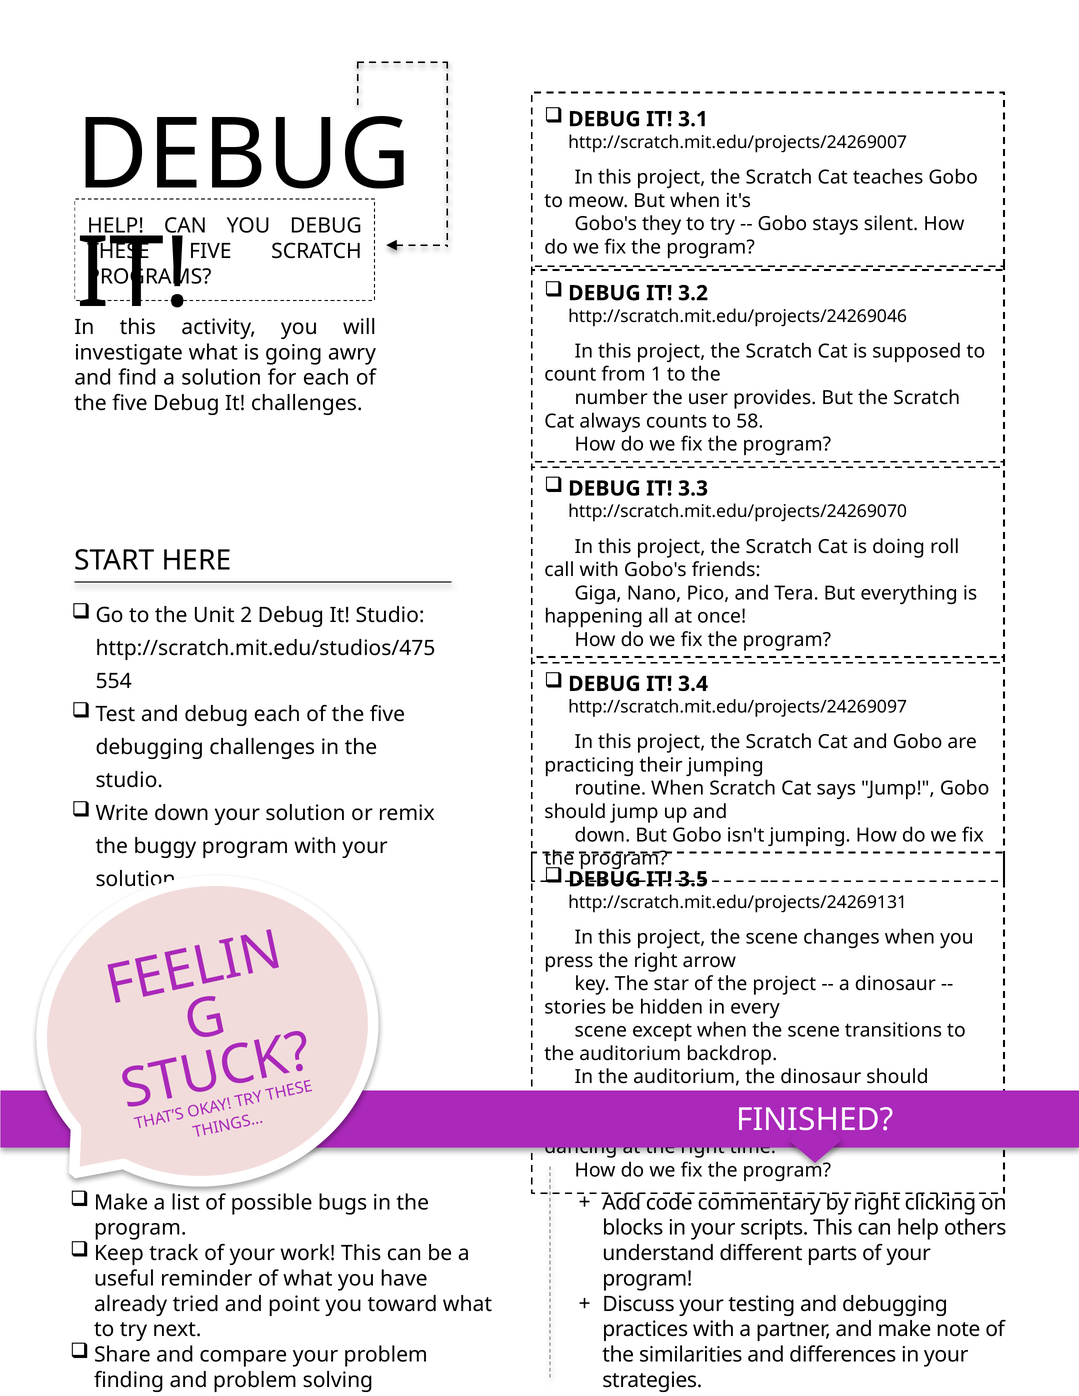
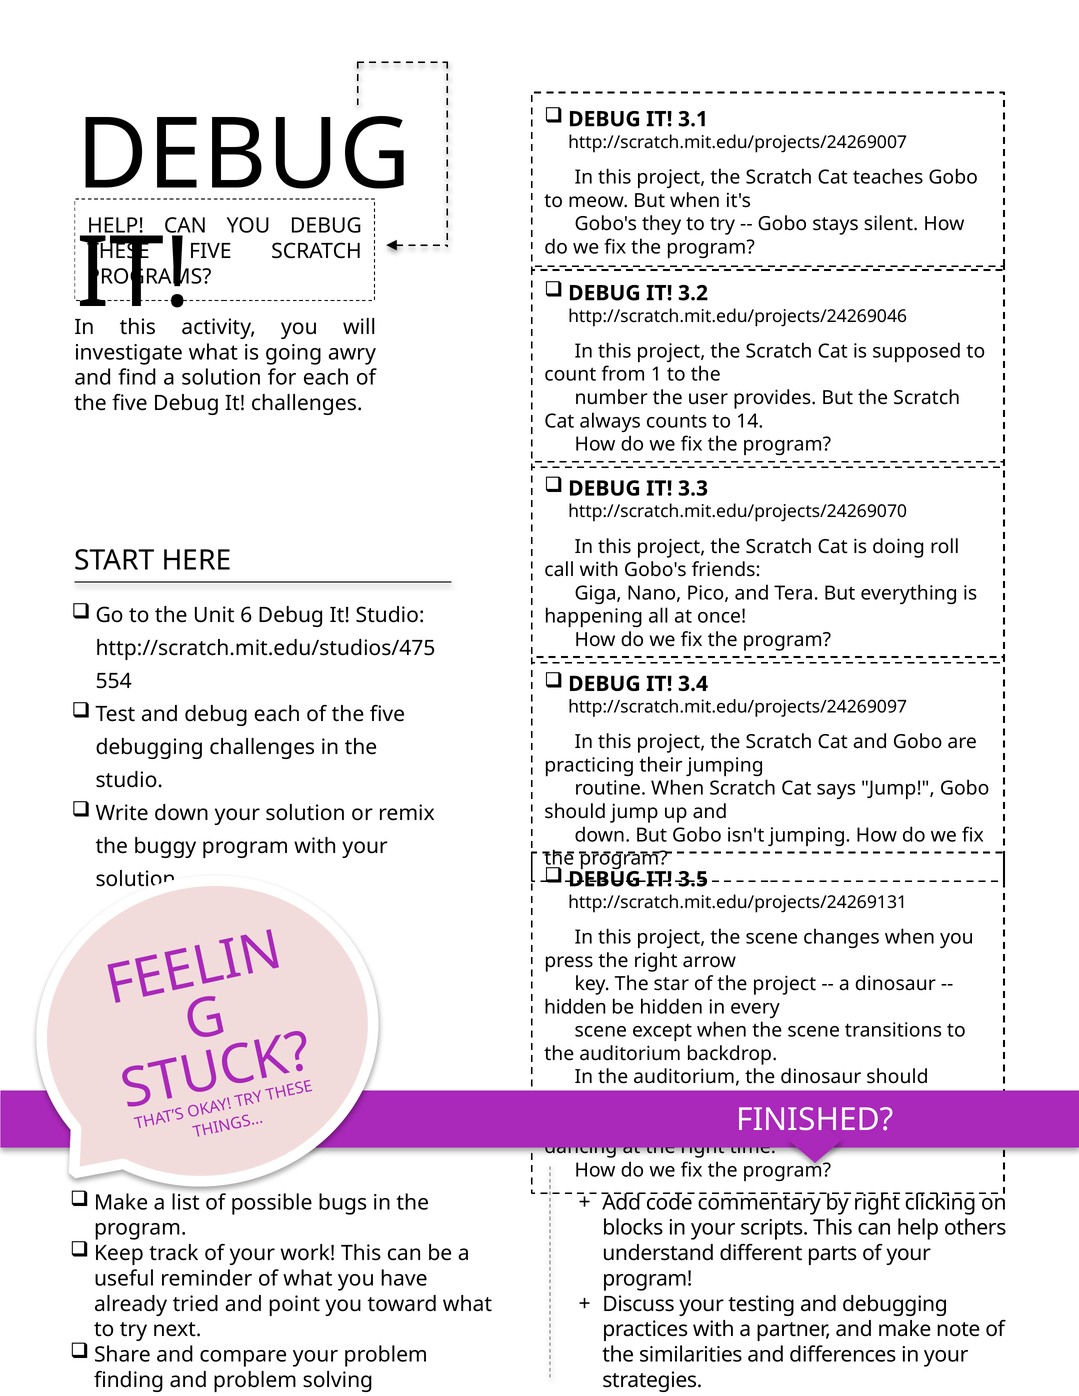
58: 58 -> 14
2: 2 -> 6
stories at (575, 1007): stories -> hidden
